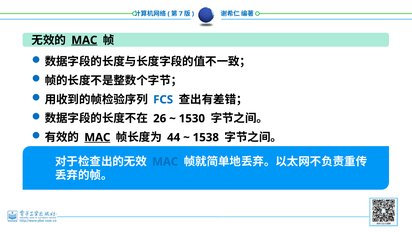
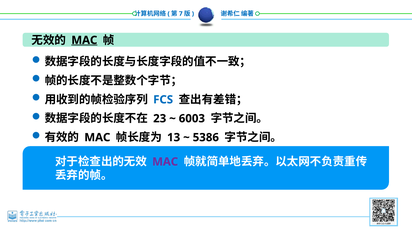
26: 26 -> 23
1530: 1530 -> 6003
MAC at (97, 137) underline: present -> none
44: 44 -> 13
1538: 1538 -> 5386
MAC at (165, 162) colour: blue -> purple
